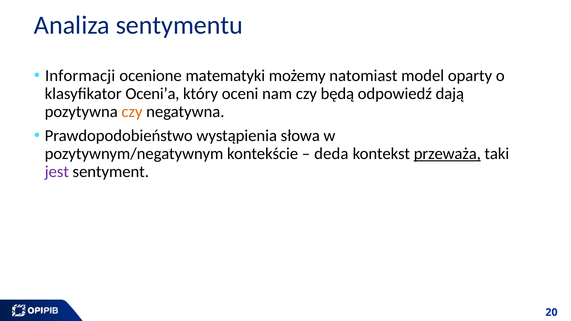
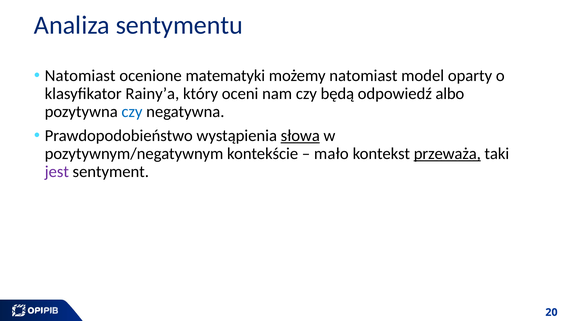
Informacji at (80, 76): Informacji -> Natomiast
Oceni’a: Oceni’a -> Rainy’a
dają: dają -> albo
czy at (132, 112) colour: orange -> blue
słowa underline: none -> present
deda: deda -> mało
